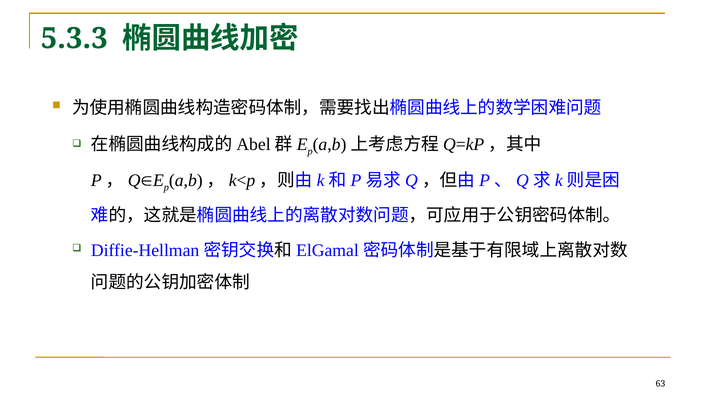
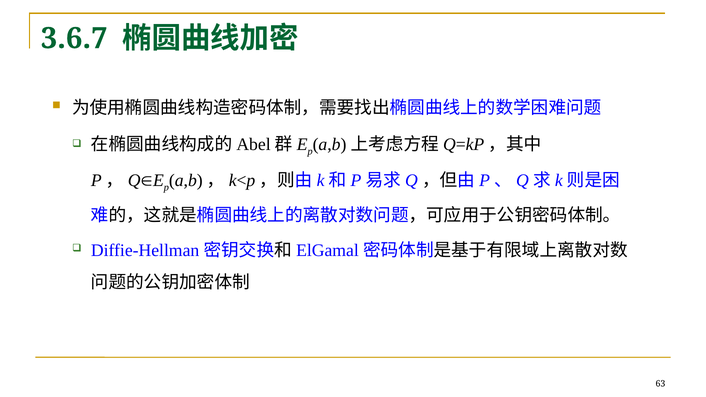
5.3.3: 5.3.3 -> 3.6.7
